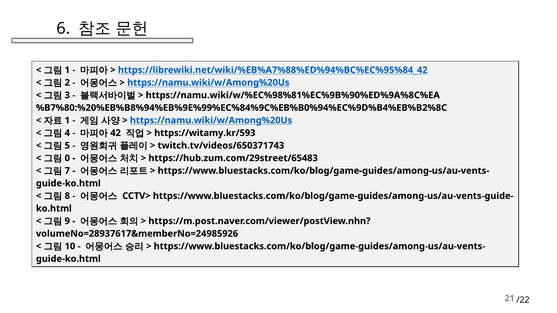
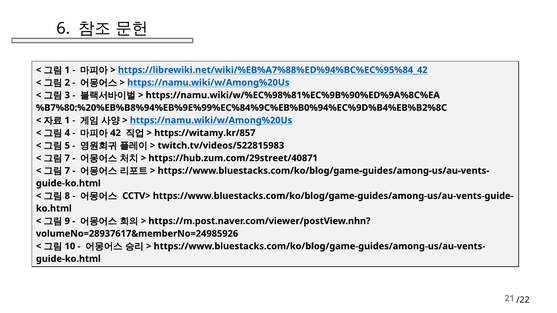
https://witamy.kr/593: https://witamy.kr/593 -> https://witamy.kr/857
twitch.tv/videos/650371743: twitch.tv/videos/650371743 -> twitch.tv/videos/522815983
0 at (67, 158): 0 -> 7
https://hub.zum.com/29street/65483: https://hub.zum.com/29street/65483 -> https://hub.zum.com/29street/40871
